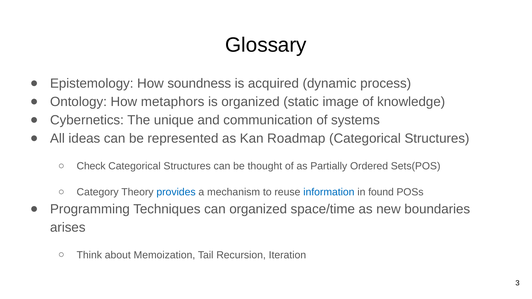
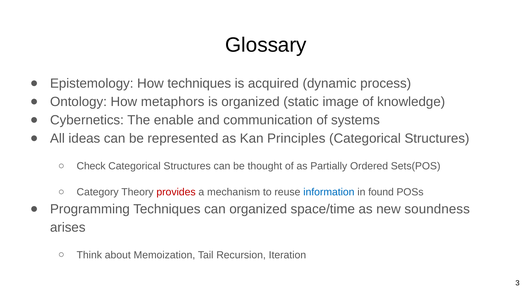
How soundness: soundness -> techniques
unique: unique -> enable
Roadmap: Roadmap -> Principles
provides colour: blue -> red
boundaries: boundaries -> soundness
